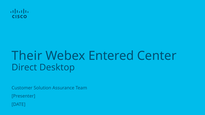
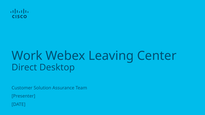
Their: Their -> Work
Entered: Entered -> Leaving
